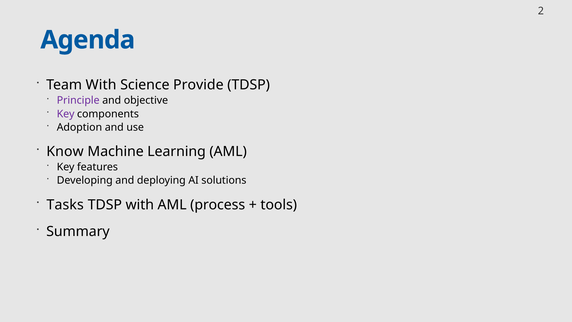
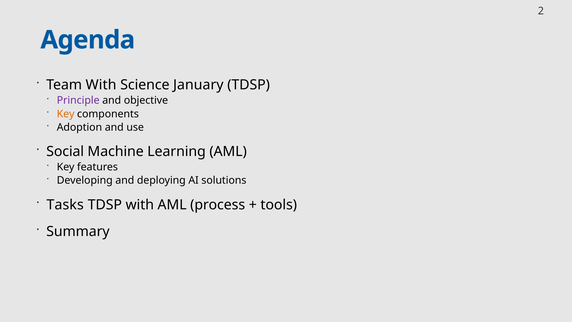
Provide: Provide -> January
Key at (66, 114) colour: purple -> orange
Know: Know -> Social
